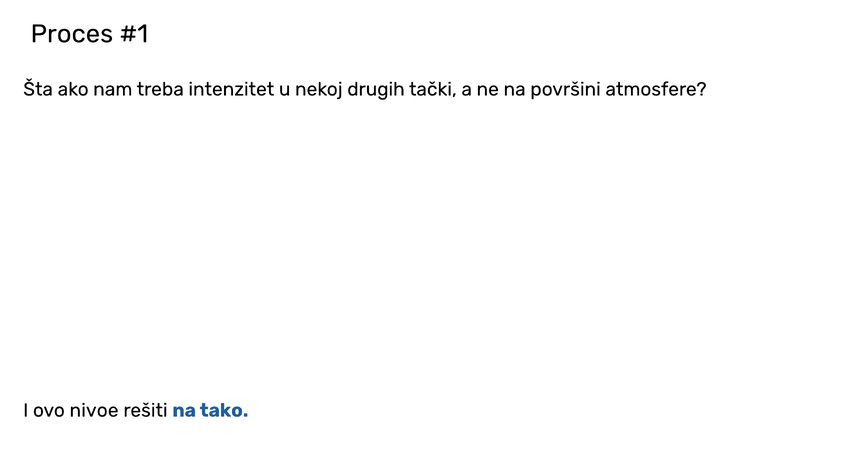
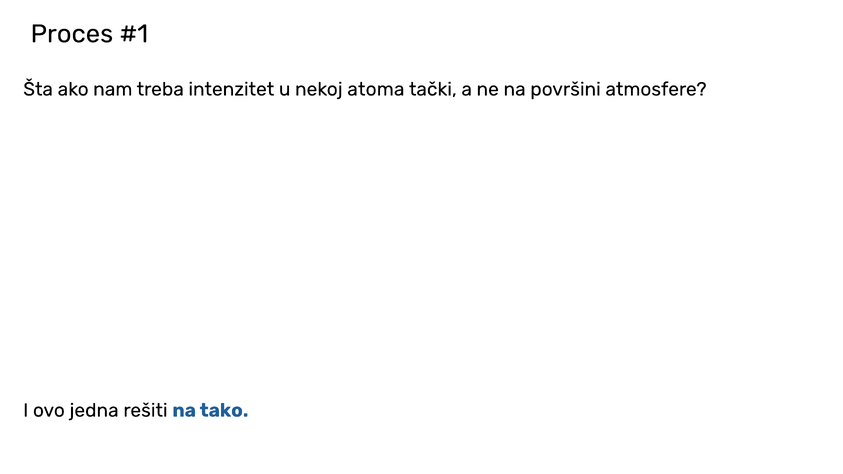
drugih: drugih -> atoma
nivoe: nivoe -> jedna
